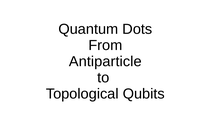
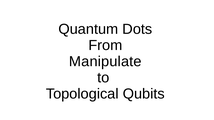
Antiparticle: Antiparticle -> Manipulate
